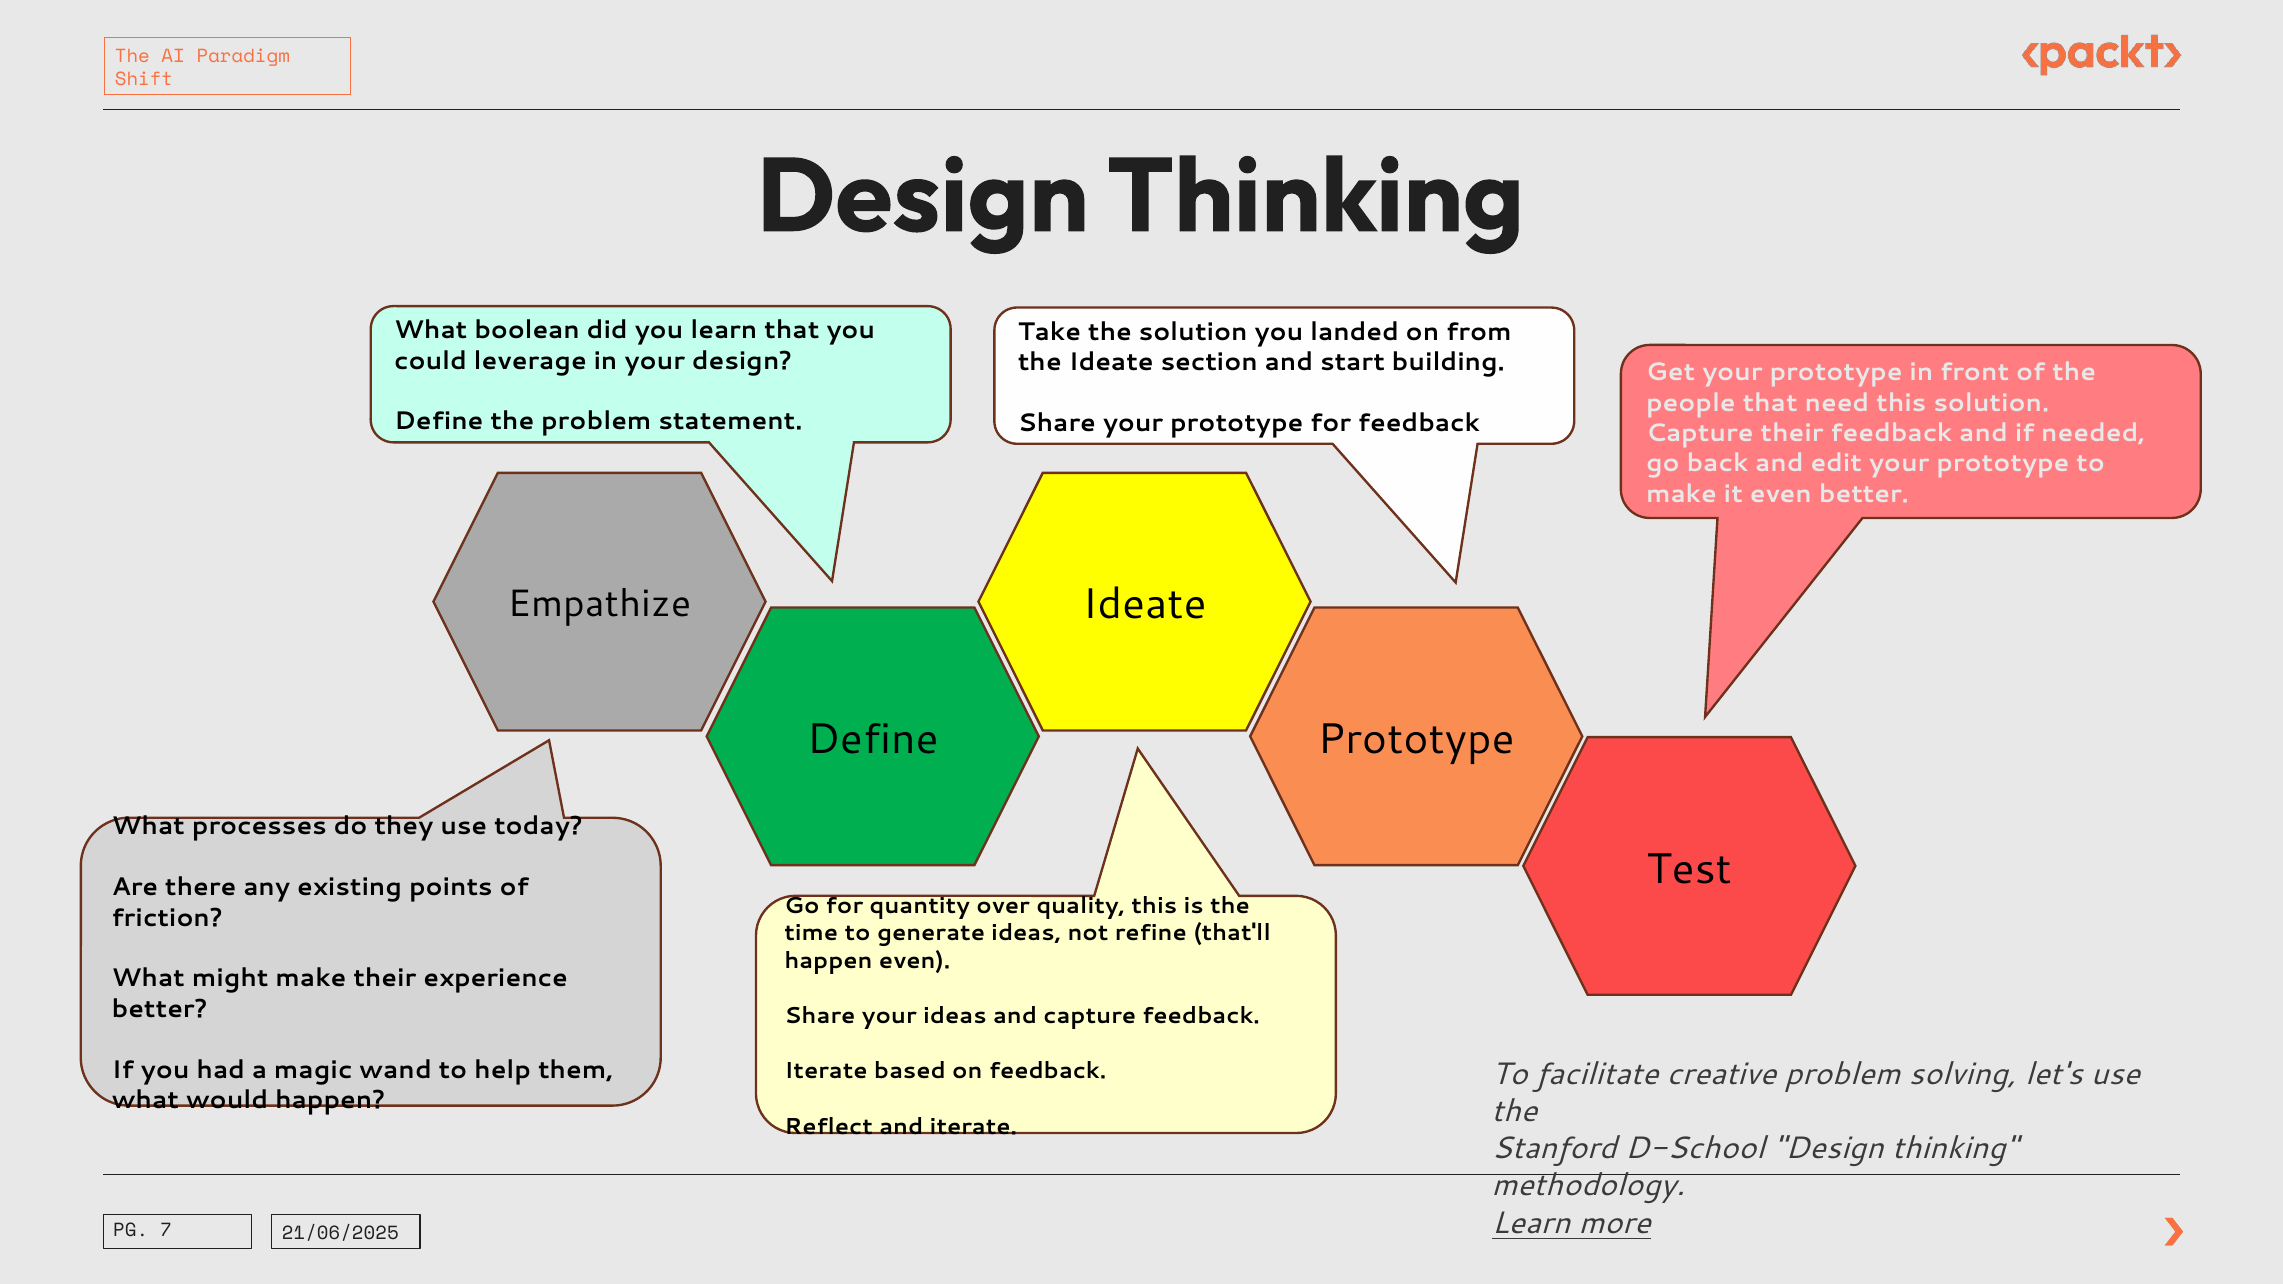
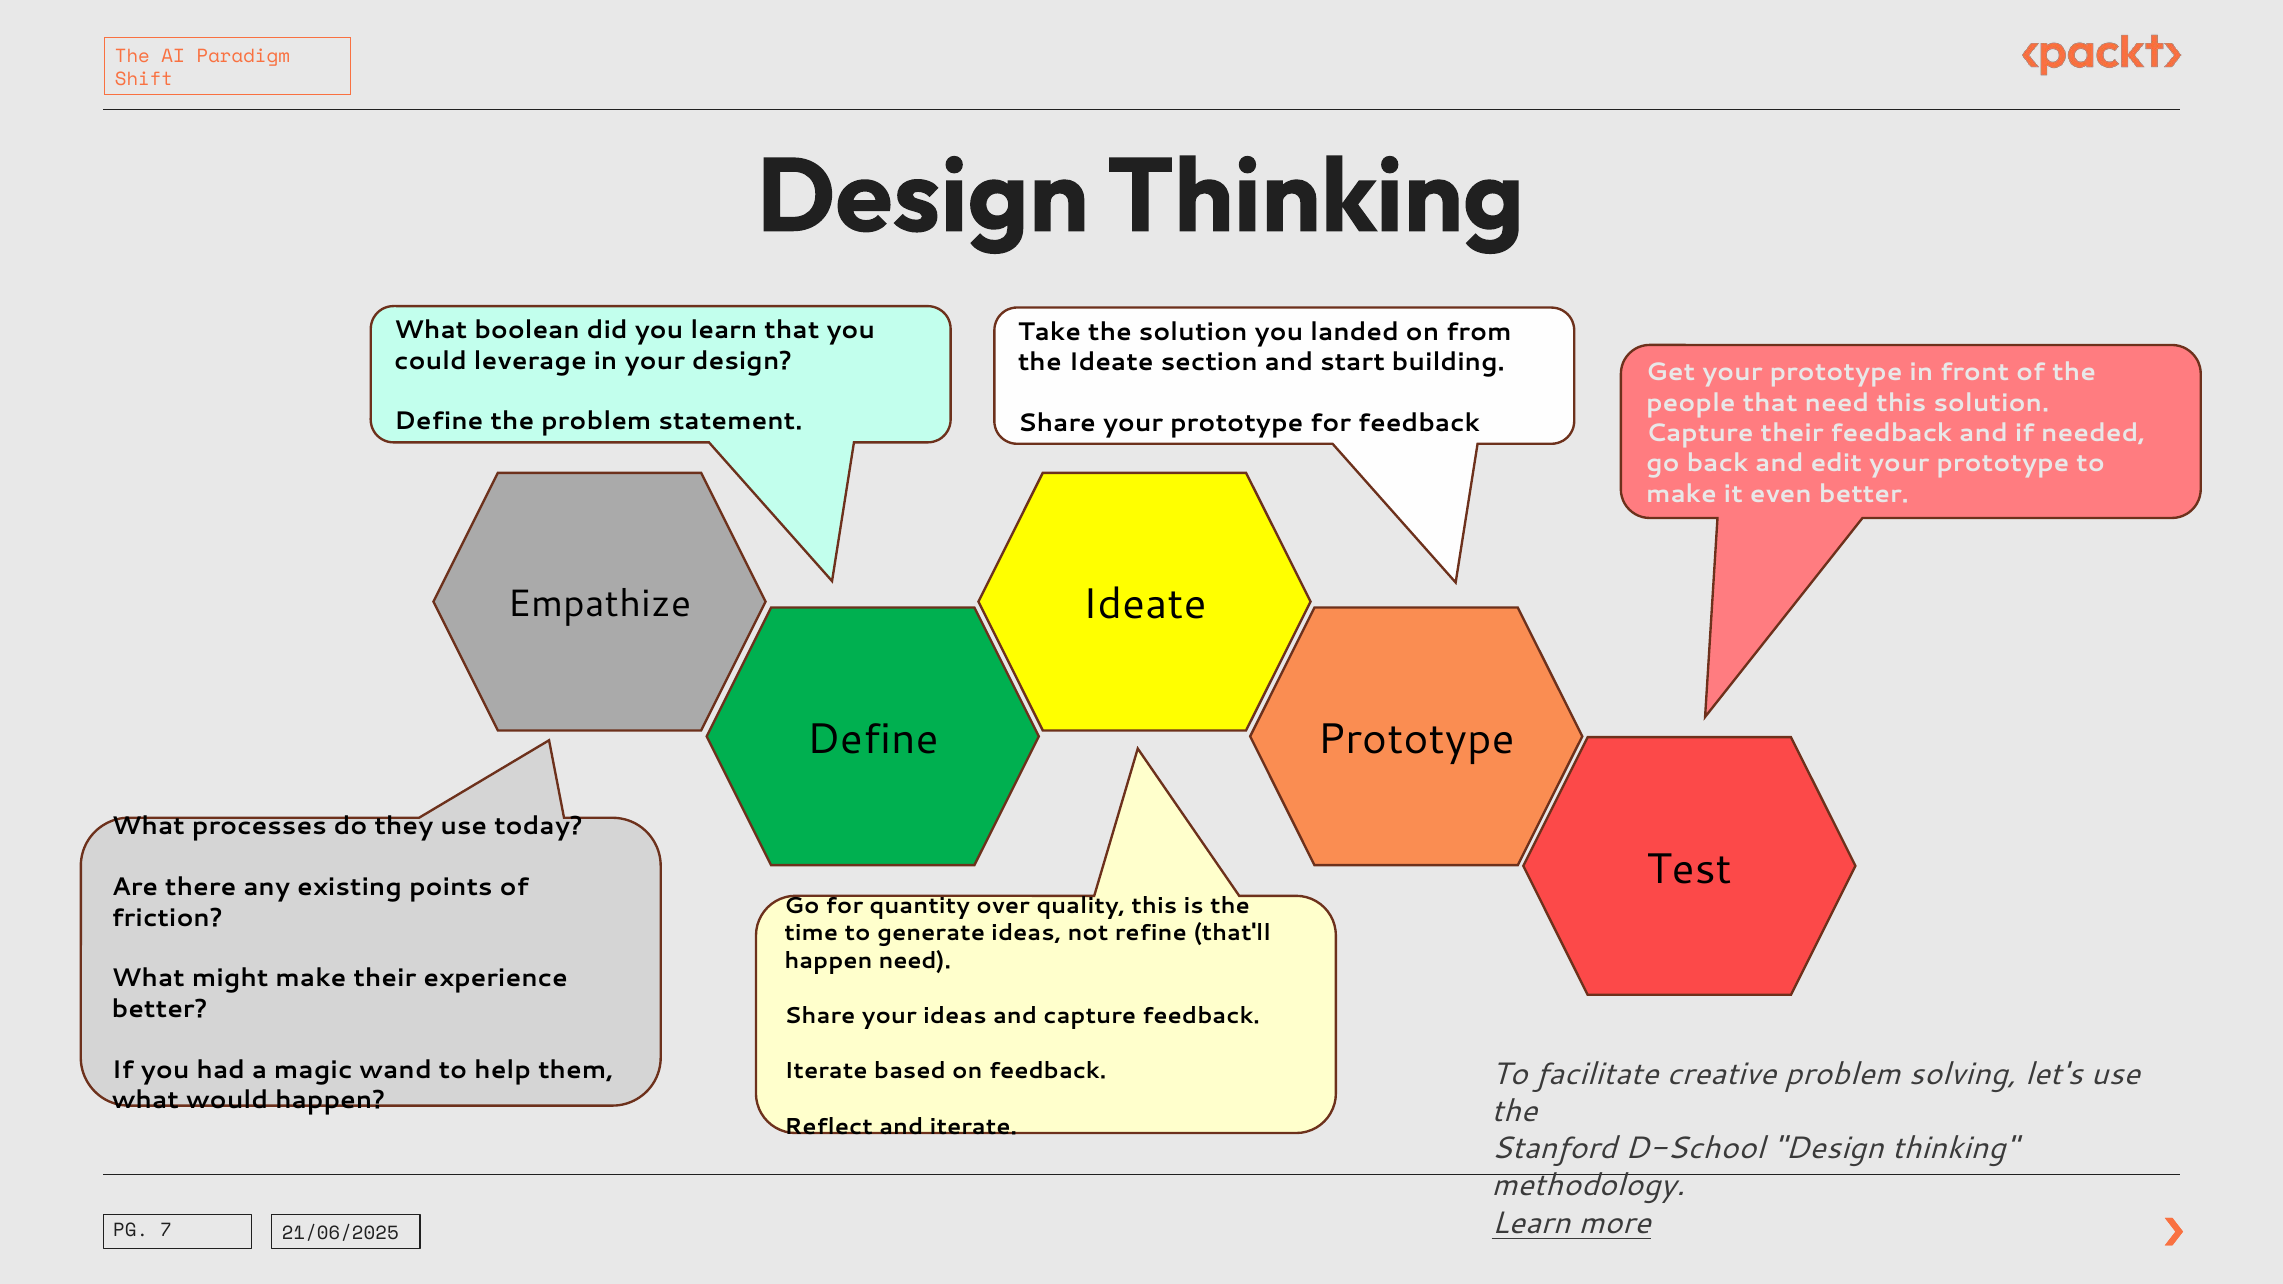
happen even: even -> need
